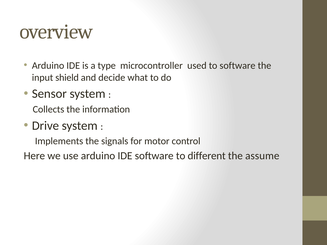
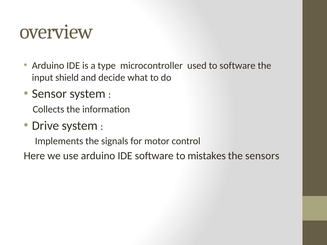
different: different -> mistakes
assume: assume -> sensors
